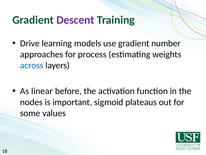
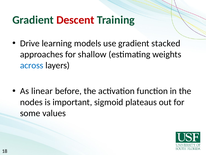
Descent colour: purple -> red
number: number -> stacked
process: process -> shallow
